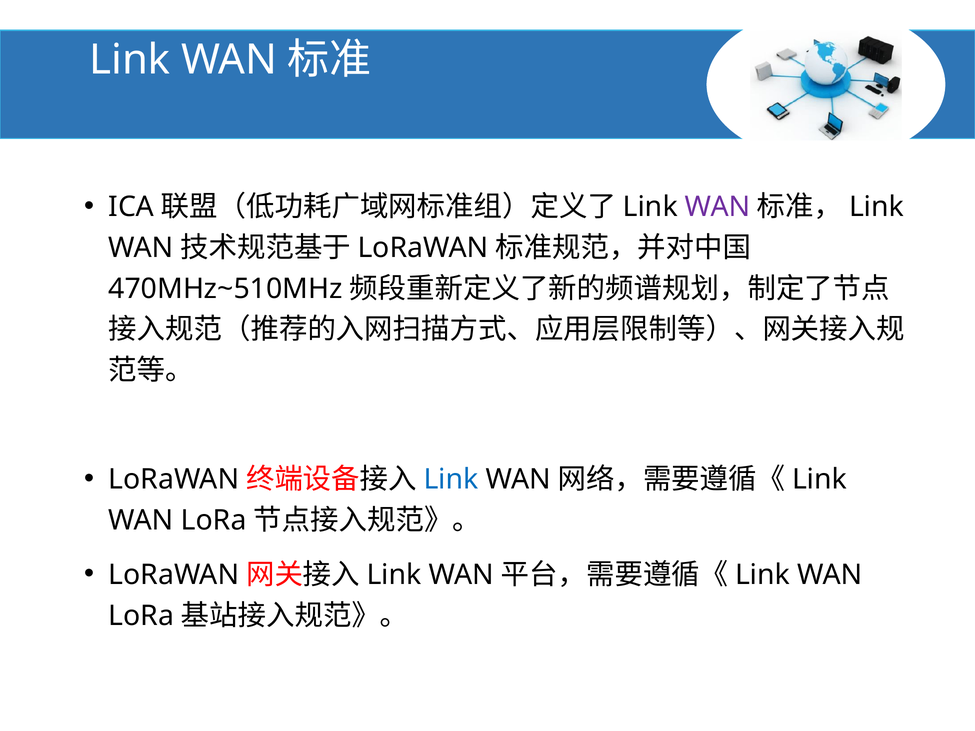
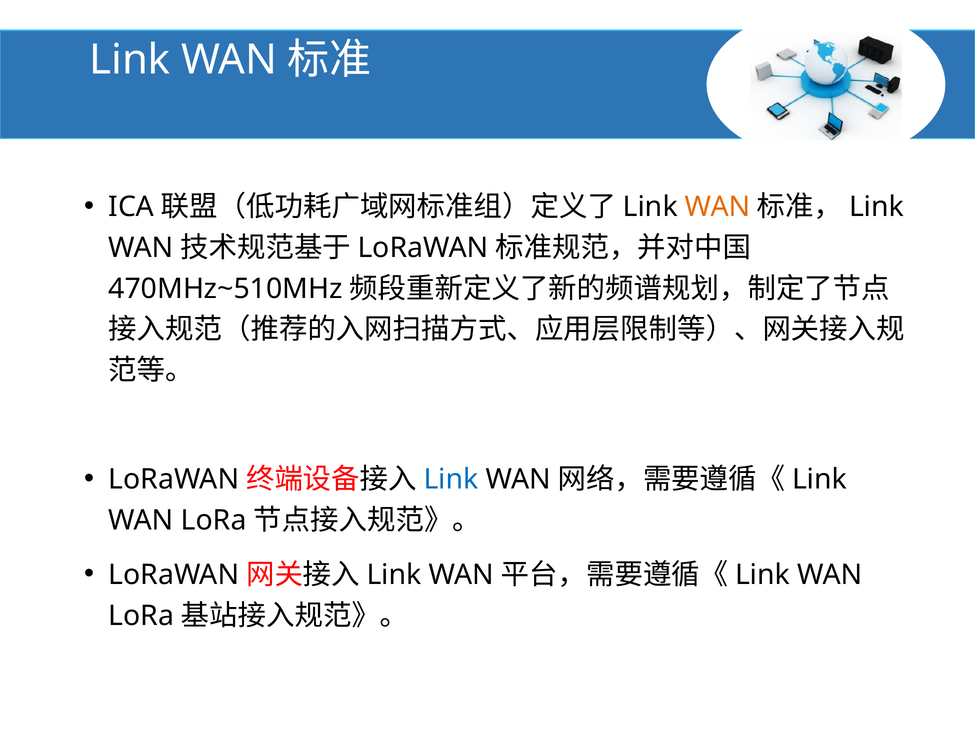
WAN at (718, 207) colour: purple -> orange
